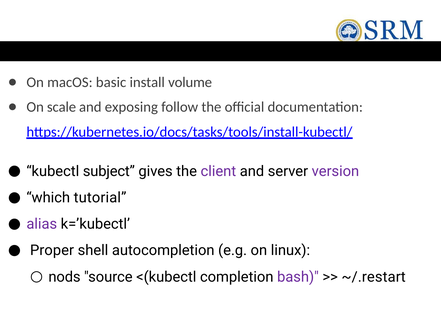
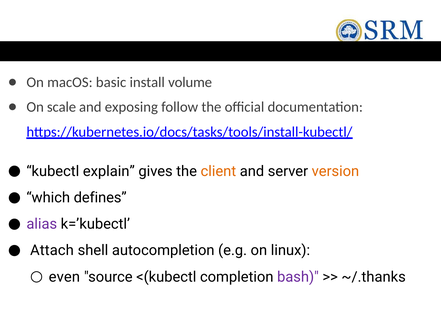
subject: subject -> explain
client colour: purple -> orange
version colour: purple -> orange
tutorial: tutorial -> defines
Proper: Proper -> Attach
nods: nods -> even
~/.restart: ~/.restart -> ~/.thanks
